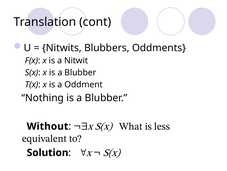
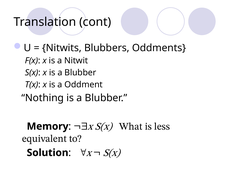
Without: Without -> Memory
